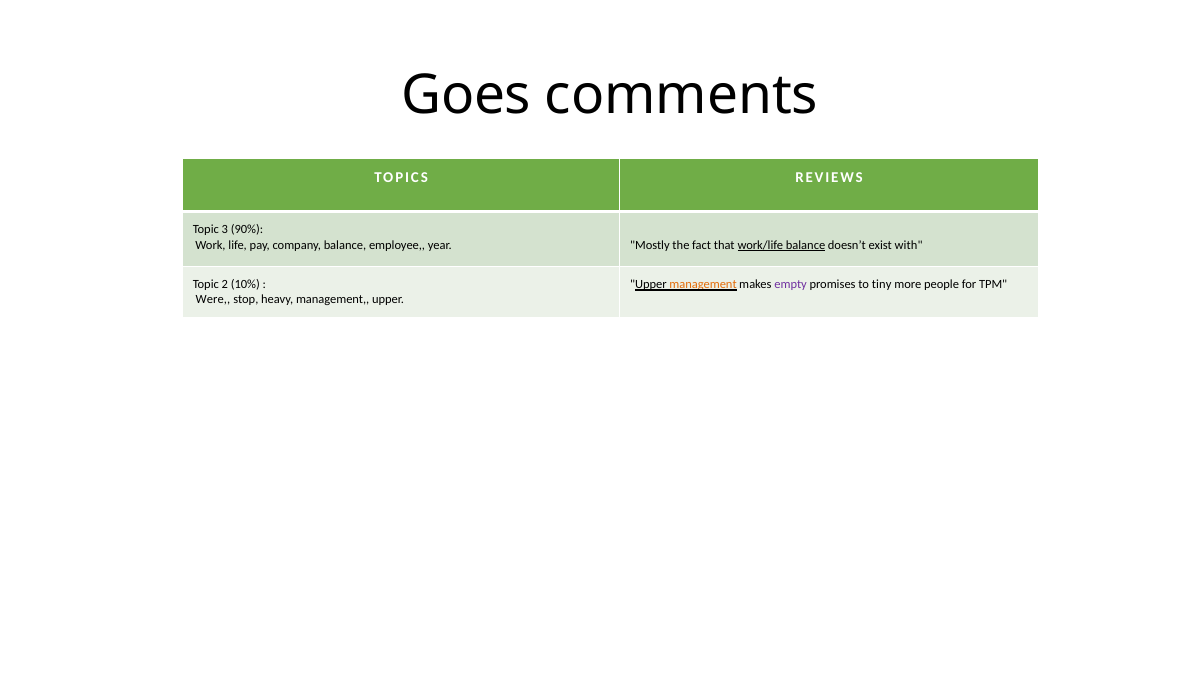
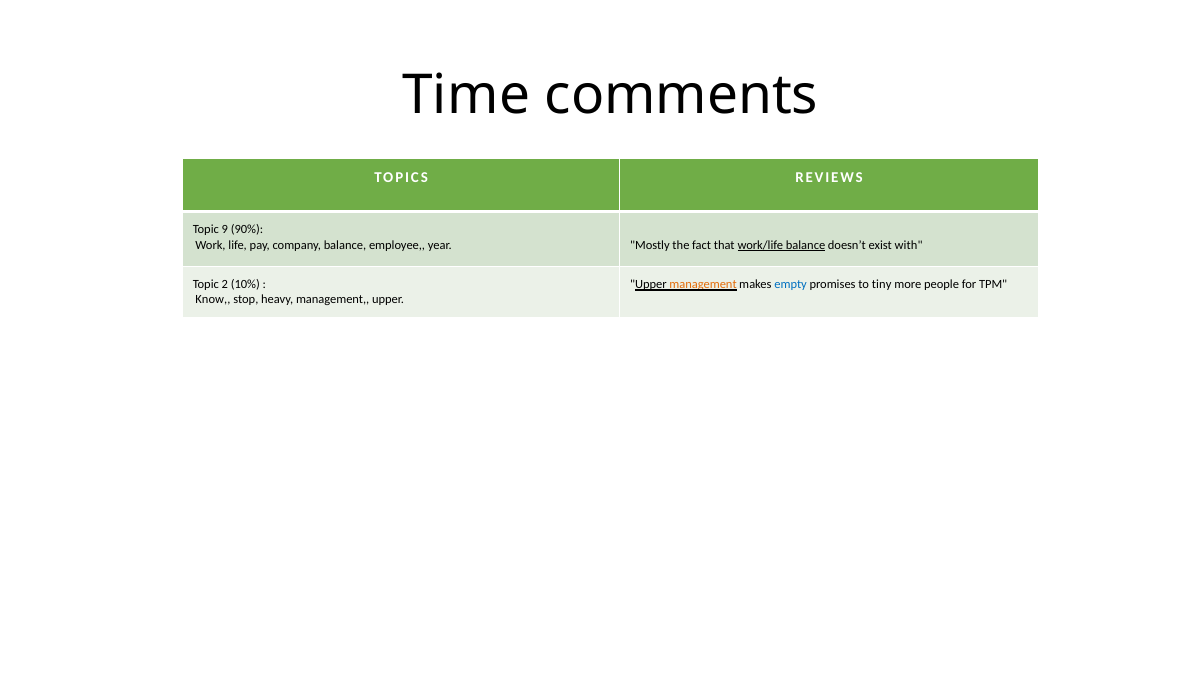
Goes: Goes -> Time
3: 3 -> 9
empty colour: purple -> blue
Were: Were -> Know
